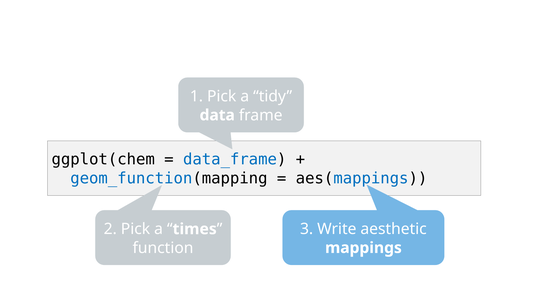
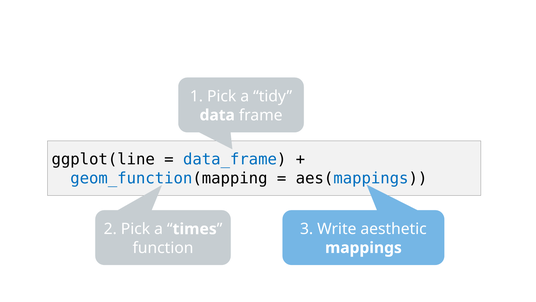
ggplot(chem: ggplot(chem -> ggplot(line
